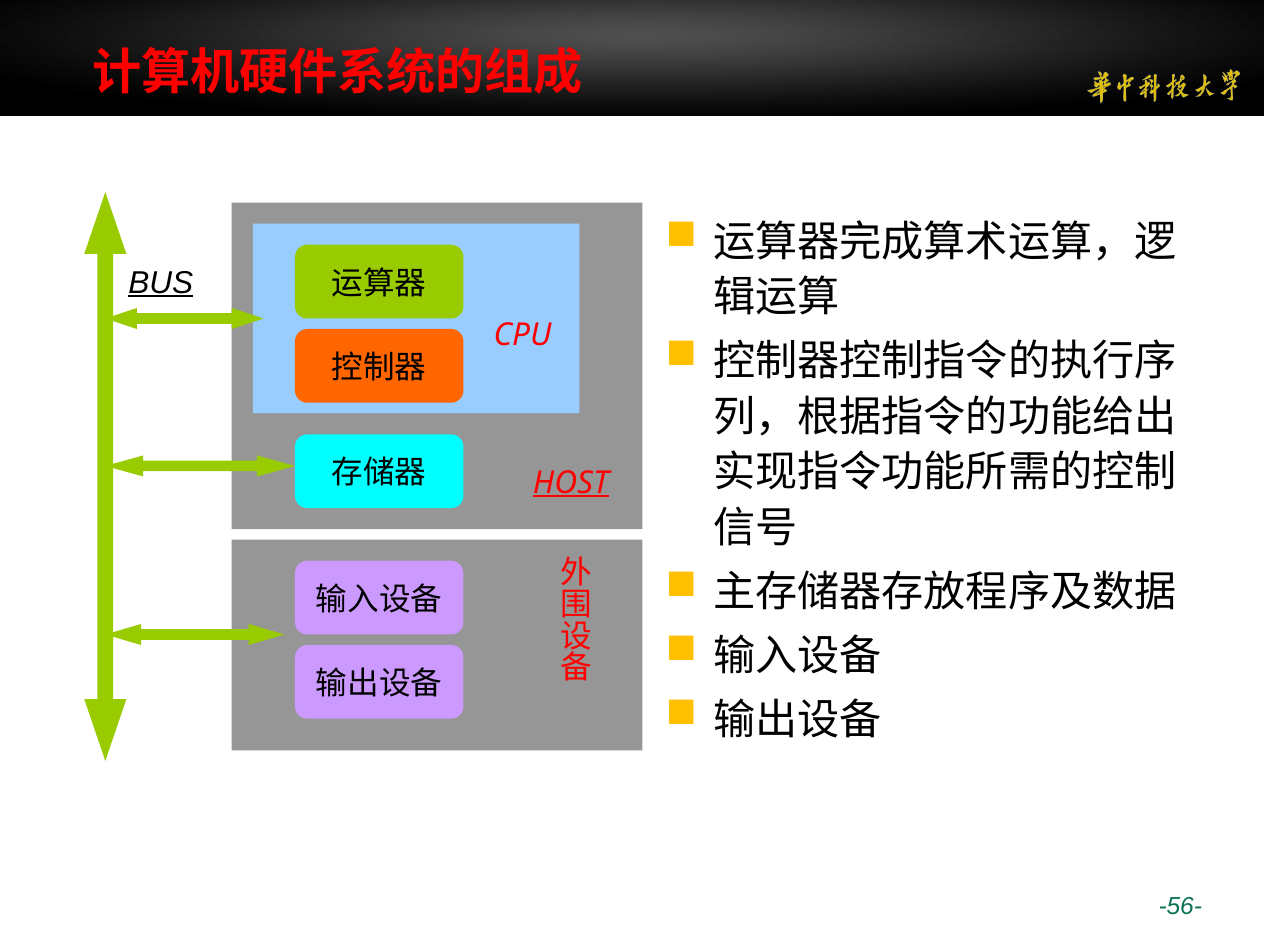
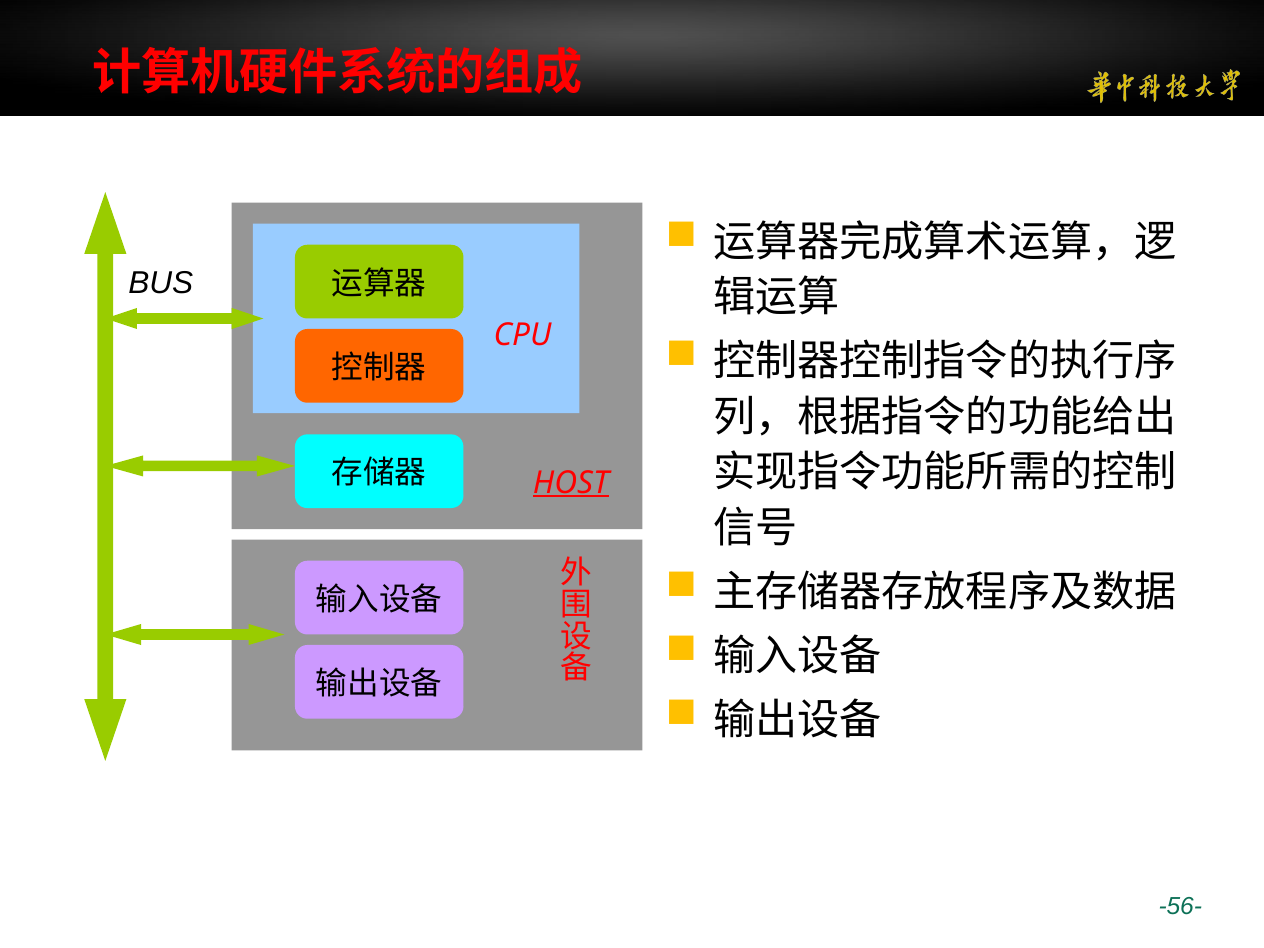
BUS underline: present -> none
